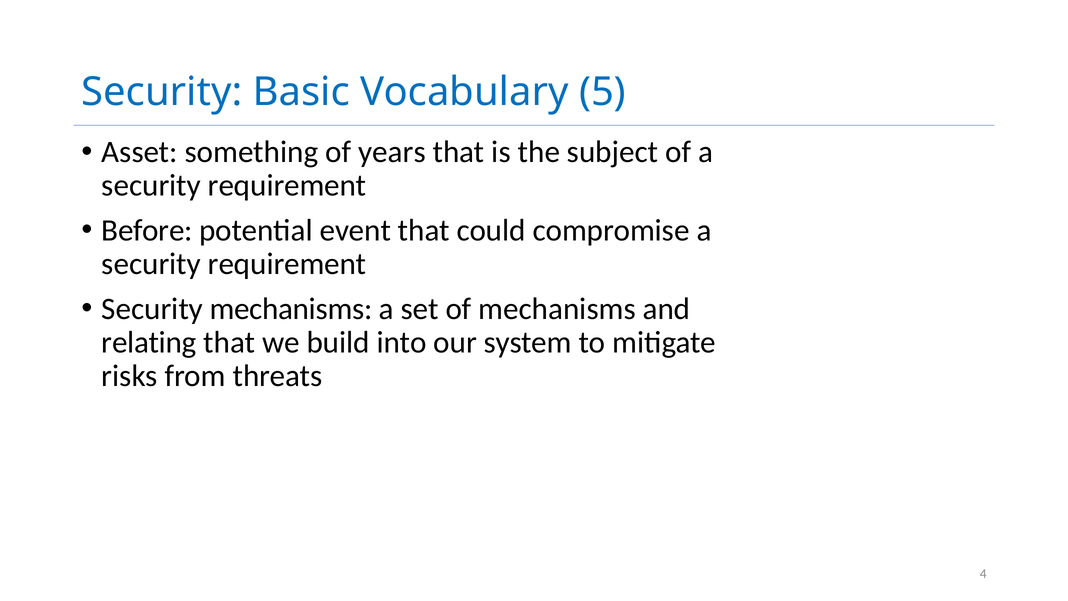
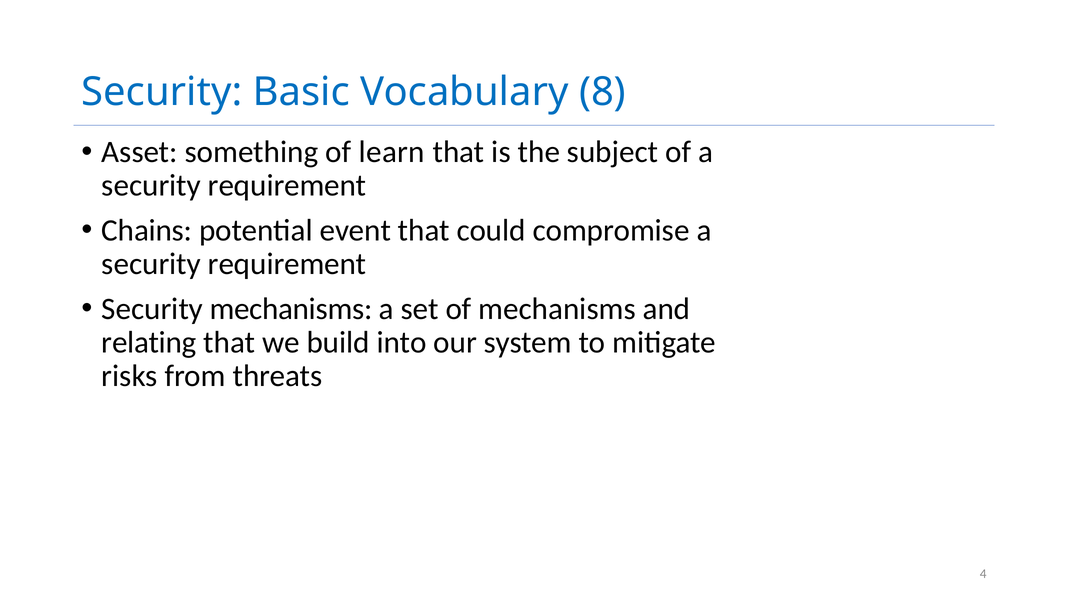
5: 5 -> 8
years: years -> learn
Before: Before -> Chains
